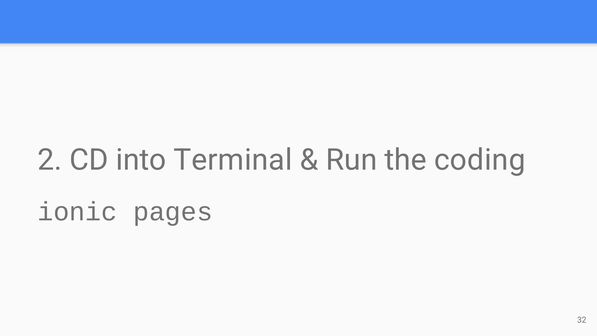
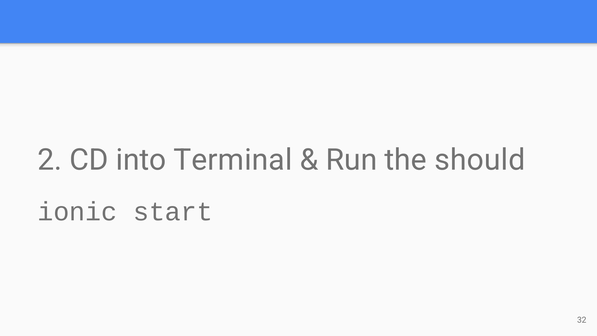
coding: coding -> should
pages: pages -> start
